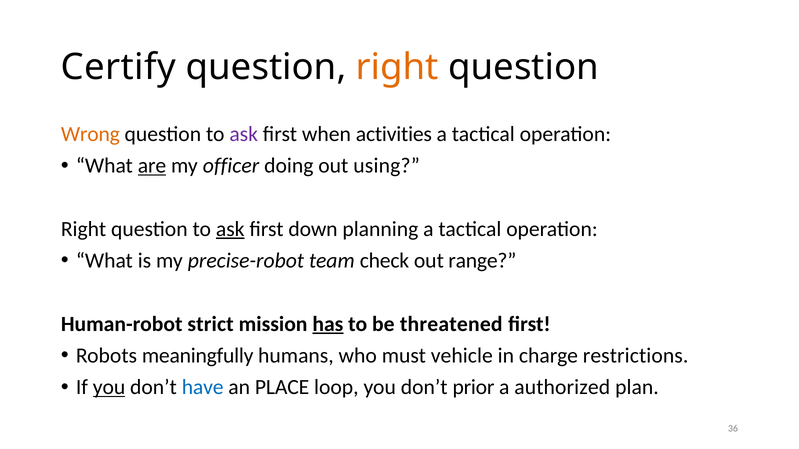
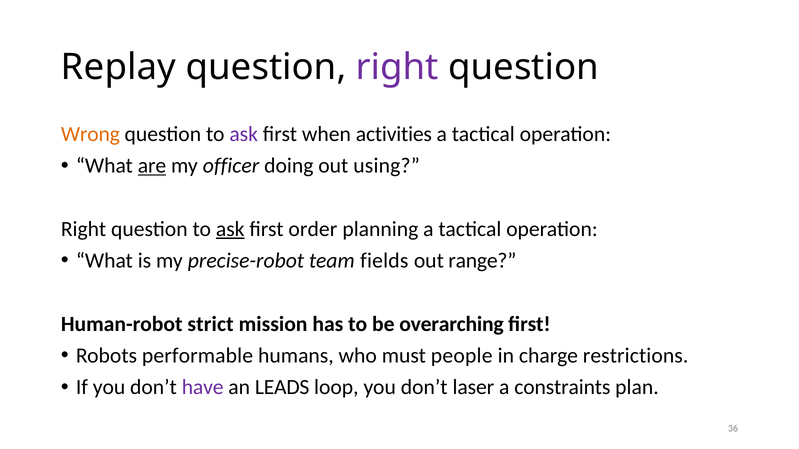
Certify: Certify -> Replay
right at (397, 67) colour: orange -> purple
down: down -> order
check: check -> fields
has underline: present -> none
threatened: threatened -> overarching
meaningfully: meaningfully -> performable
vehicle: vehicle -> people
you at (109, 388) underline: present -> none
have colour: blue -> purple
PLACE: PLACE -> LEADS
prior: prior -> laser
authorized: authorized -> constraints
